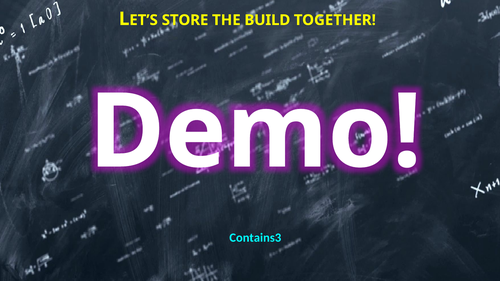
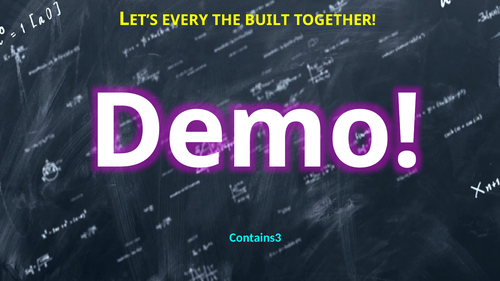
STORE: STORE -> EVERY
BUILD: BUILD -> BUILT
